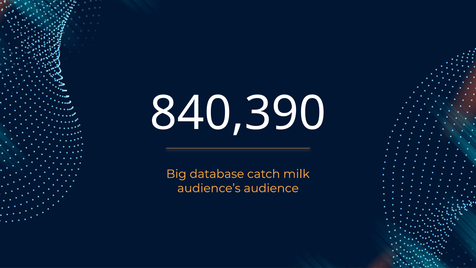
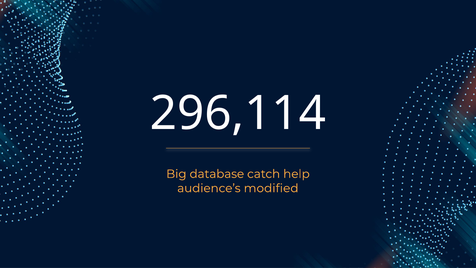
840,390: 840,390 -> 296,114
milk: milk -> help
audience: audience -> modified
